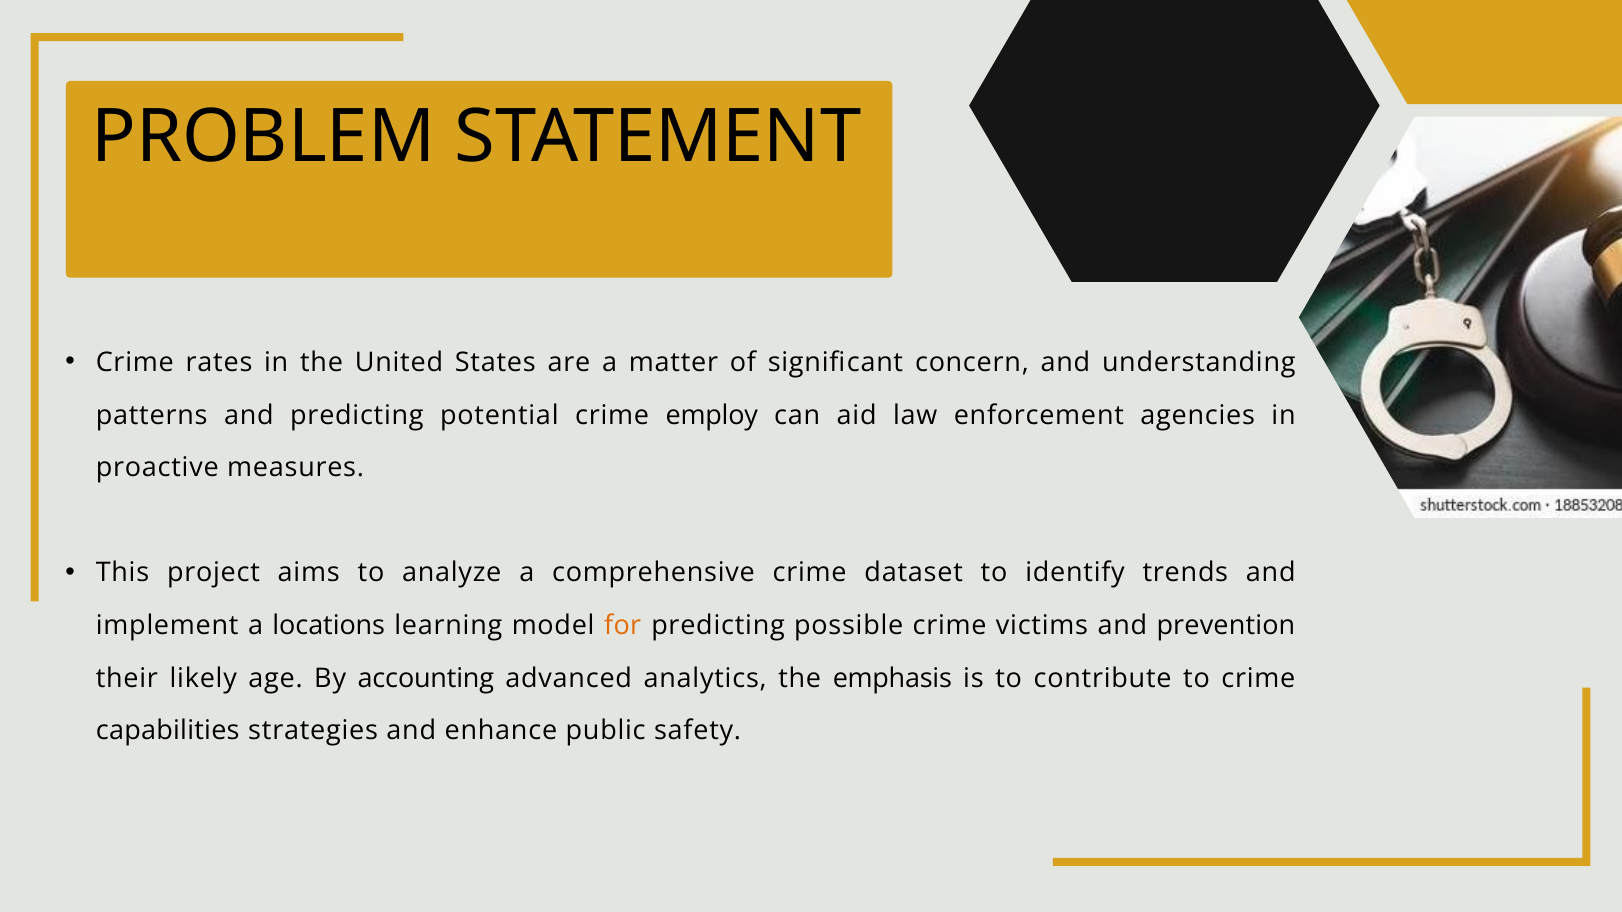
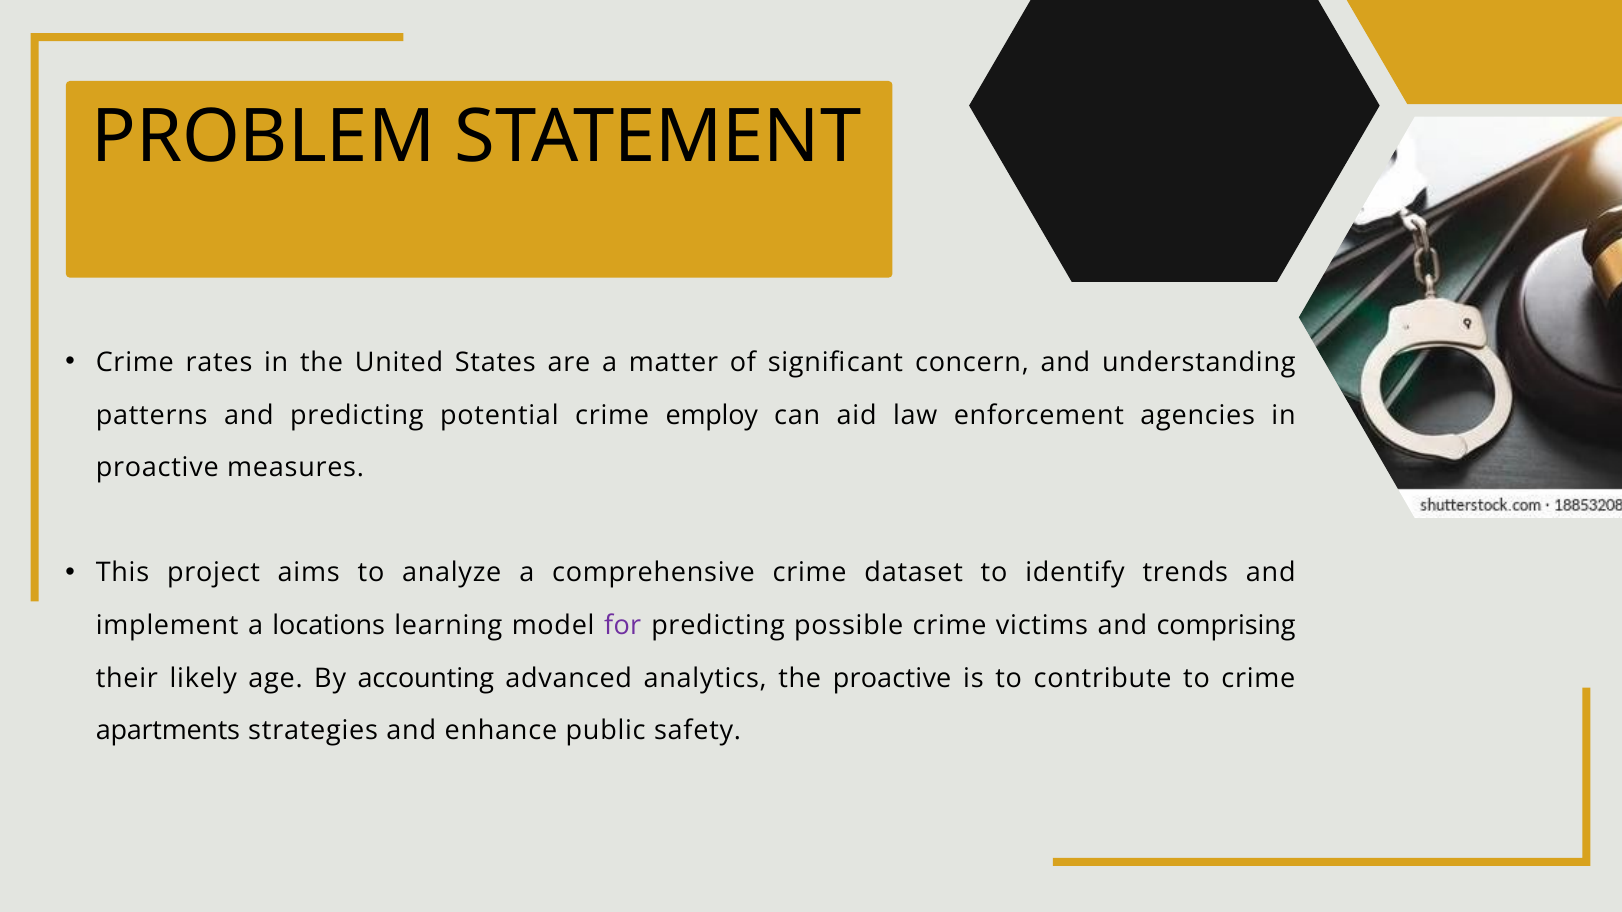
for colour: orange -> purple
prevention: prevention -> comprising
the emphasis: emphasis -> proactive
capabilities: capabilities -> apartments
